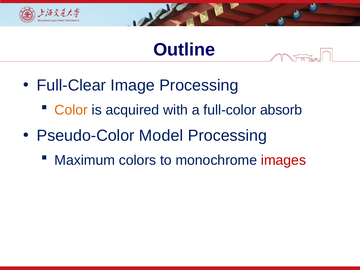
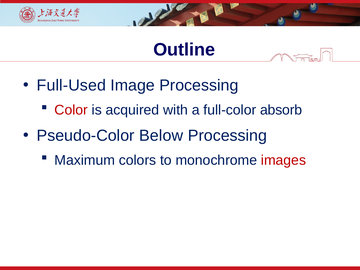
Full-Clear: Full-Clear -> Full-Used
Color colour: orange -> red
Model: Model -> Below
